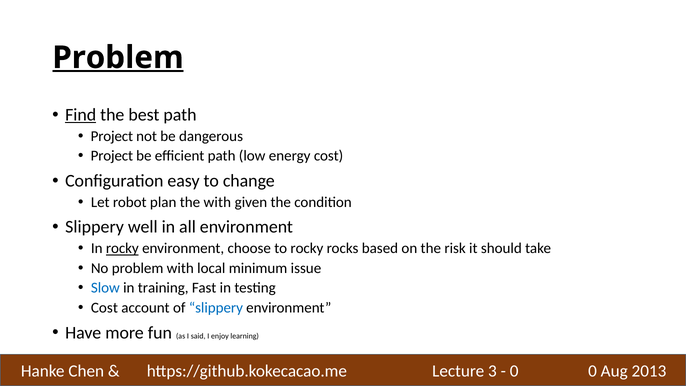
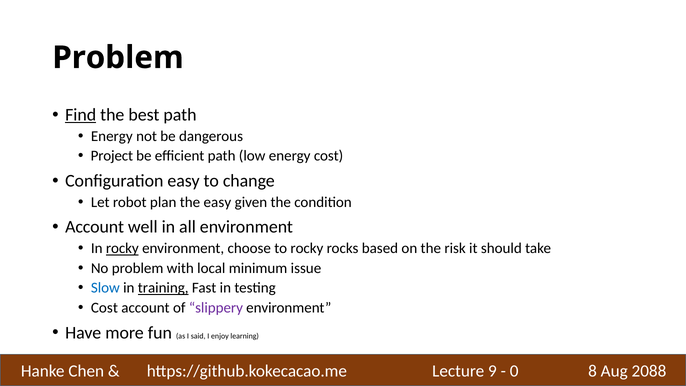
Problem at (118, 58) underline: present -> none
Project at (112, 136): Project -> Energy
the with: with -> easy
Slippery at (95, 227): Slippery -> Account
training underline: none -> present
slippery at (216, 308) colour: blue -> purple
3: 3 -> 9
0 0: 0 -> 8
2013: 2013 -> 2088
